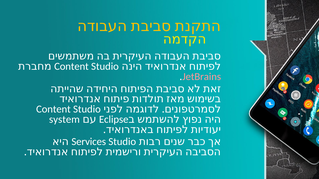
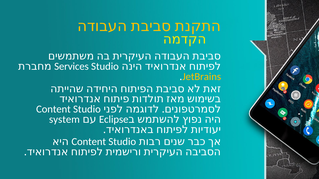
Content at (71, 67): Content -> Services
JetBrains colour: pink -> yellow
Services at (89, 142): Services -> Content
